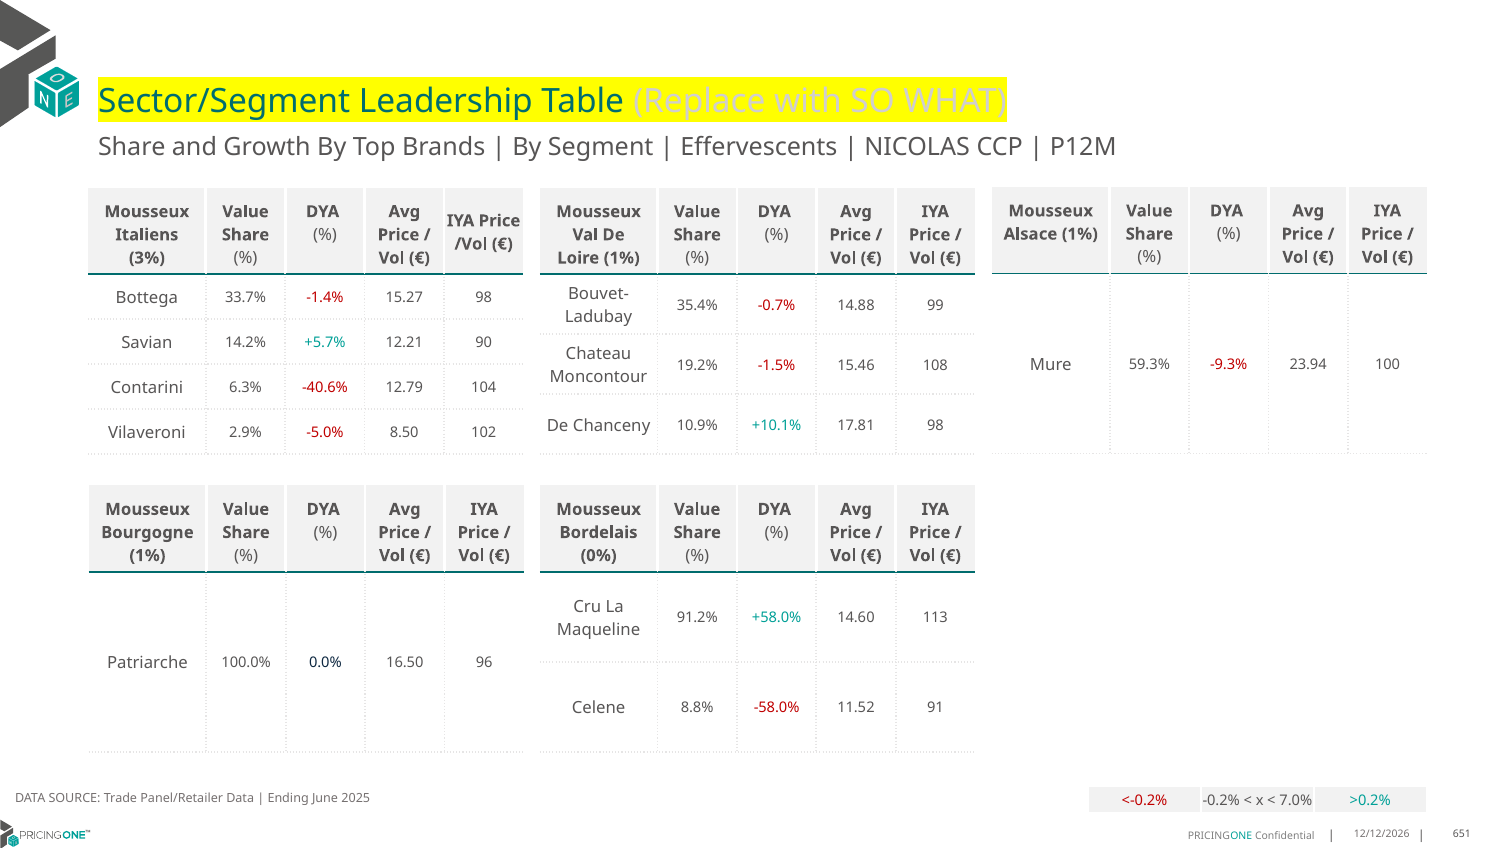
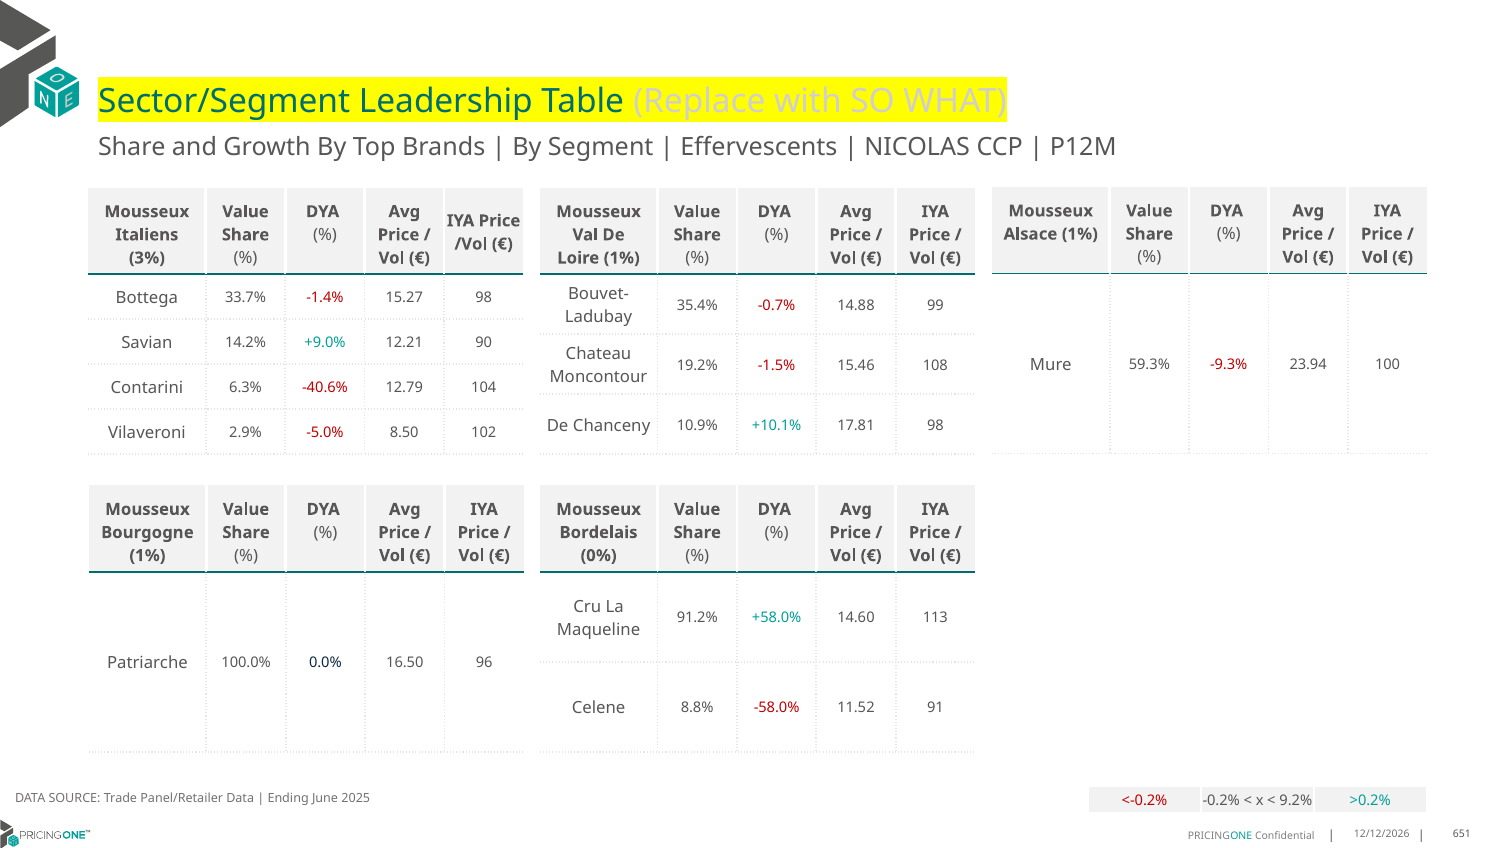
+5.7%: +5.7% -> +9.0%
7.0%: 7.0% -> 9.2%
